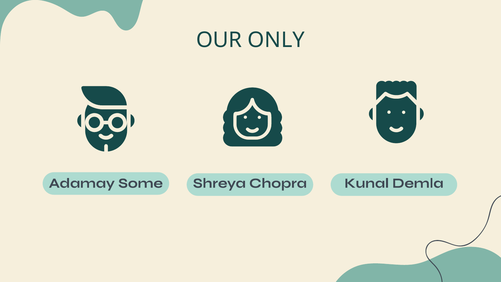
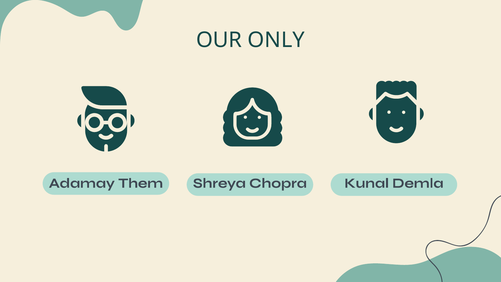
Some: Some -> Them
